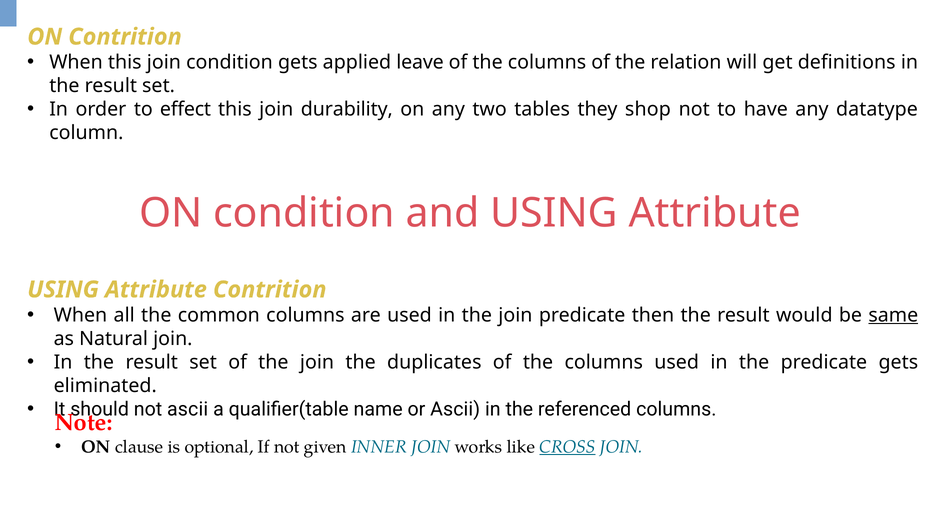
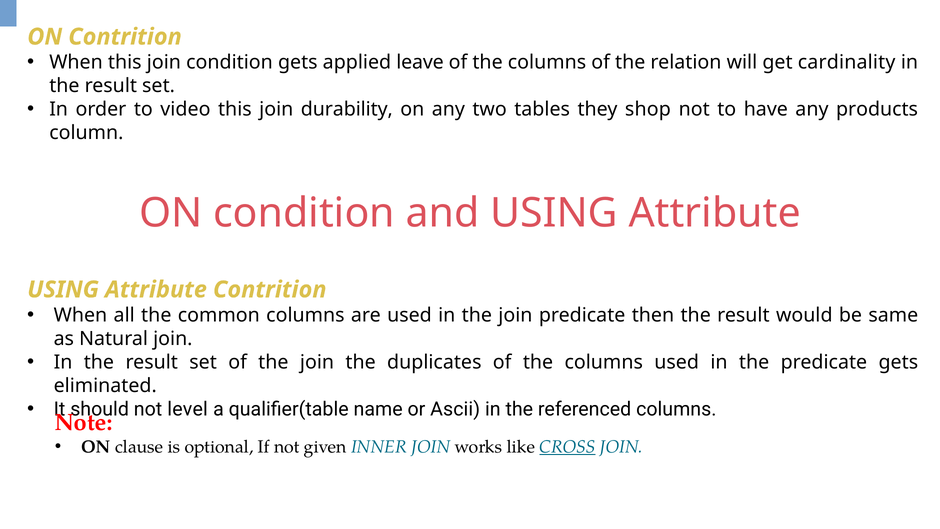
definitions: definitions -> cardinality
effect: effect -> video
datatype: datatype -> products
same underline: present -> none
not ascii: ascii -> level
